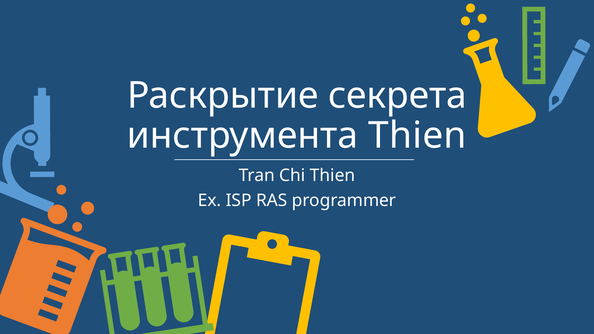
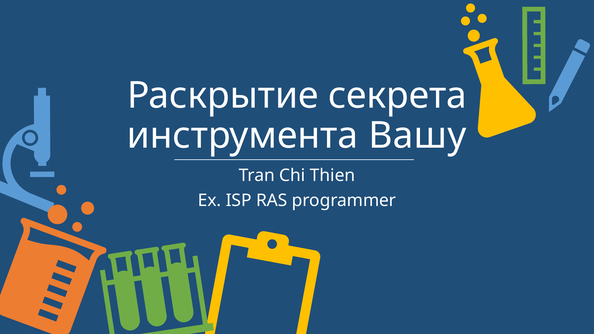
инструмента Thien: Thien -> Вашу
